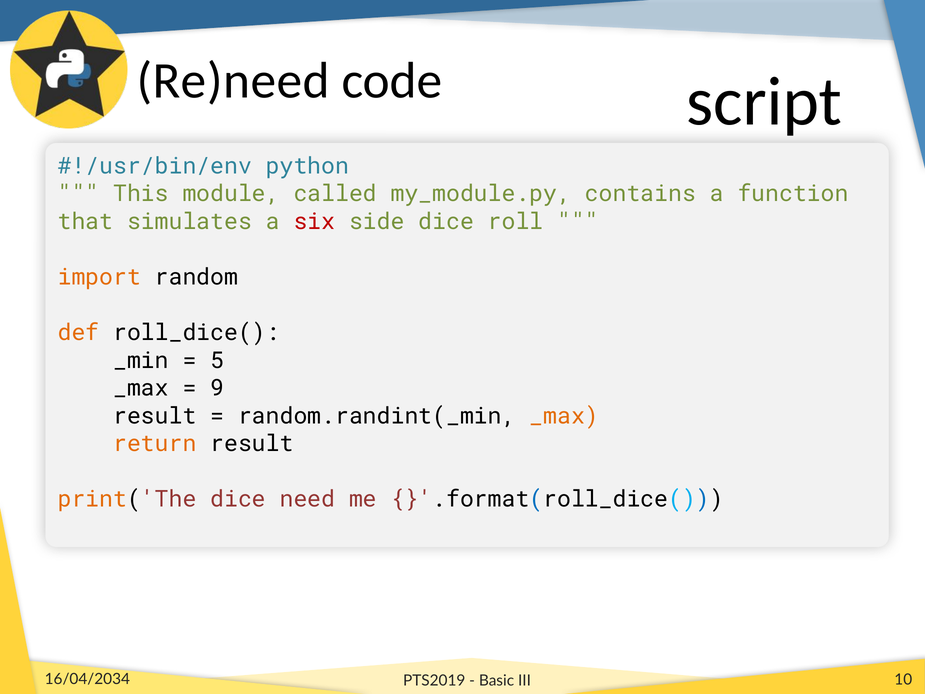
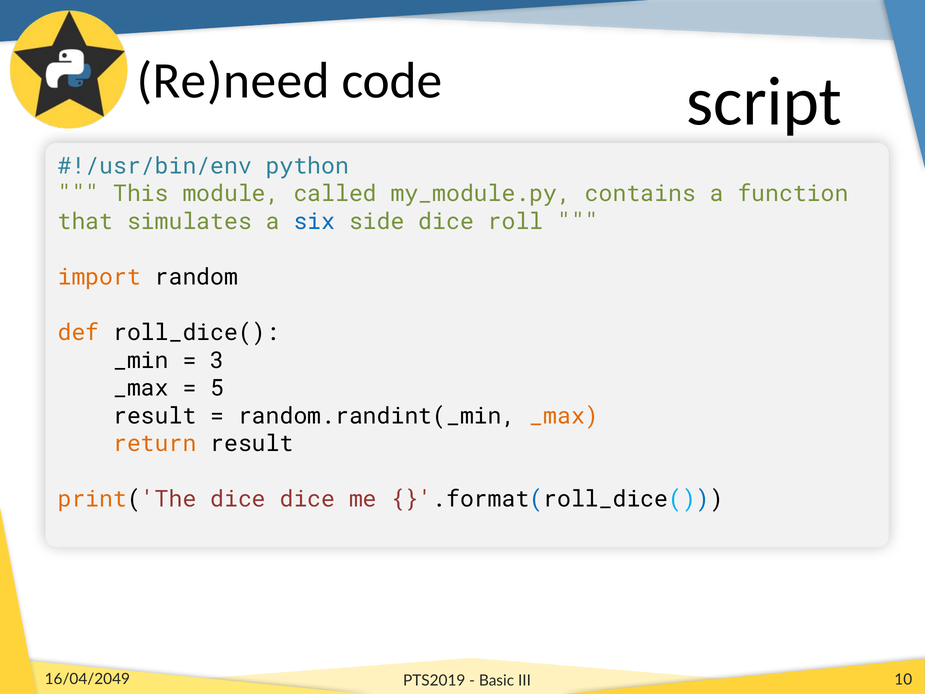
six colour: red -> blue
5: 5 -> 3
9: 9 -> 5
dice need: need -> dice
16/04/2034: 16/04/2034 -> 16/04/2049
